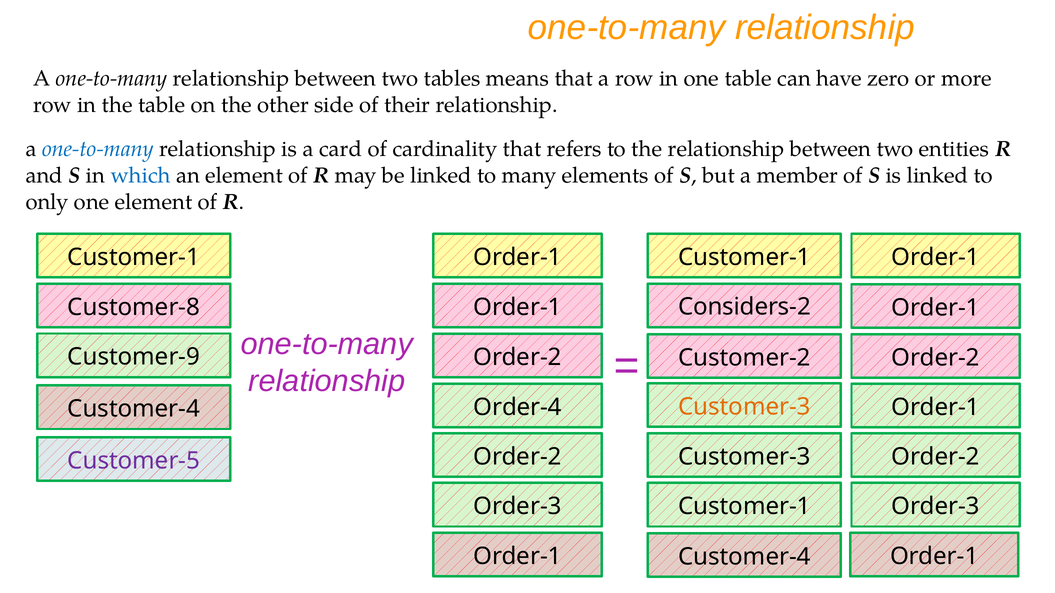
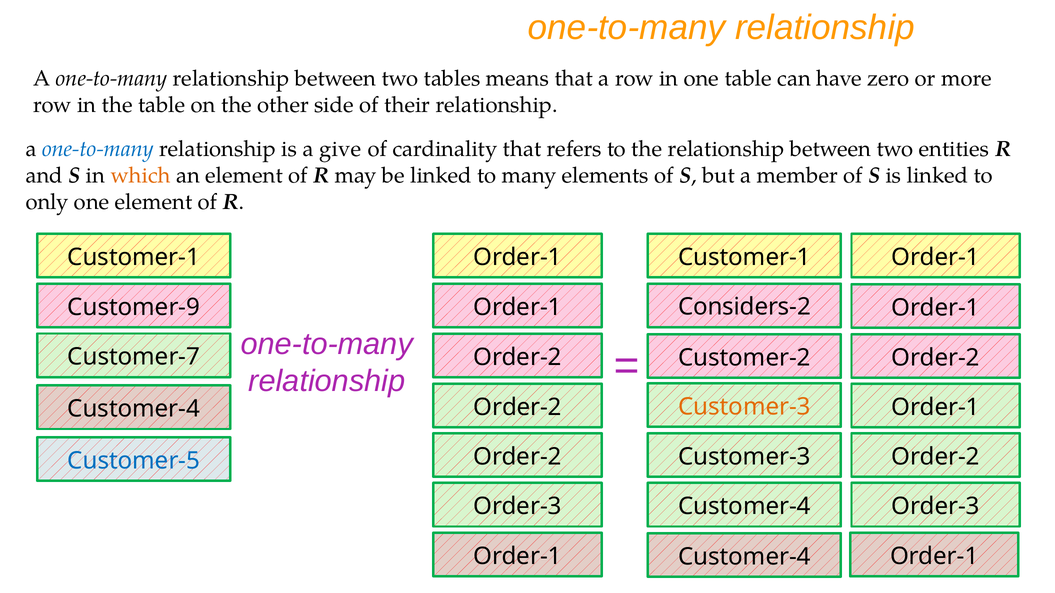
card: card -> give
which colour: blue -> orange
Customer-8: Customer-8 -> Customer-9
Customer-9: Customer-9 -> Customer-7
Order-4 at (518, 407): Order-4 -> Order-2
Customer-5 colour: purple -> blue
Customer-1 at (744, 507): Customer-1 -> Customer-4
